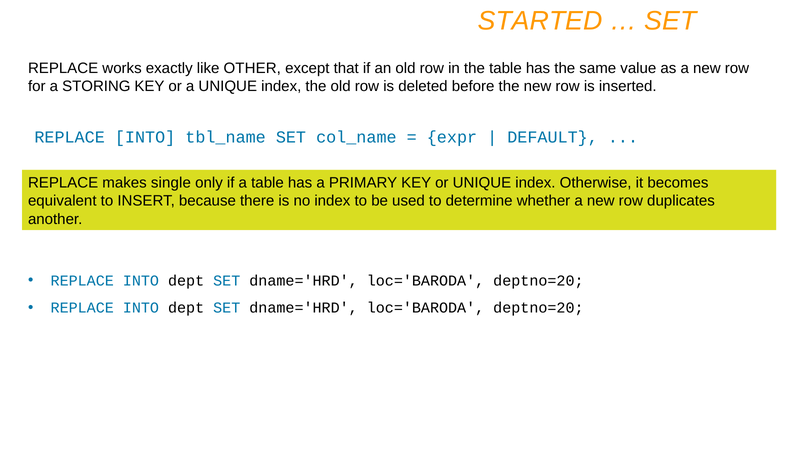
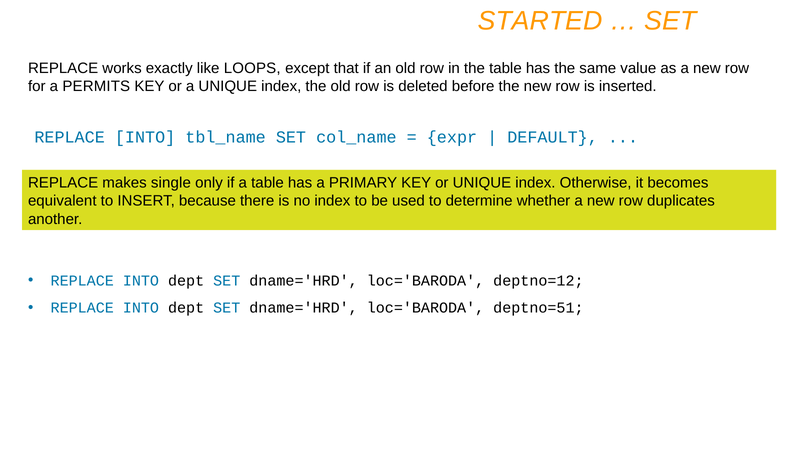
OTHER: OTHER -> LOOPS
STORING: STORING -> PERMITS
deptno=20 at (538, 281): deptno=20 -> deptno=12
deptno=20 at (538, 308): deptno=20 -> deptno=51
